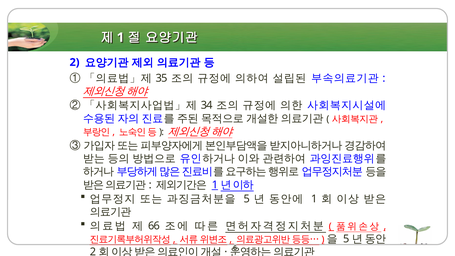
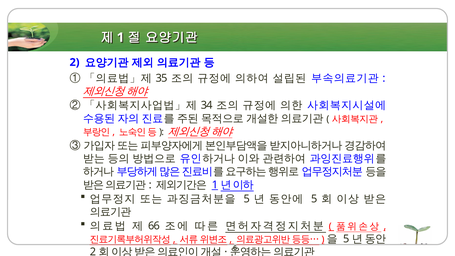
1 at (314, 199): 1 -> 5
